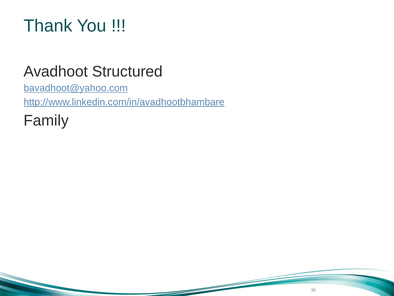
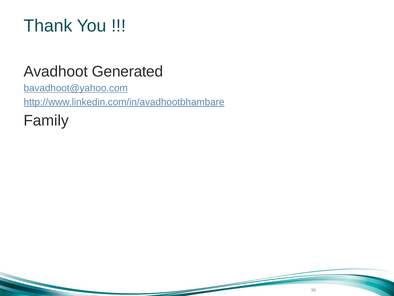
Structured: Structured -> Generated
